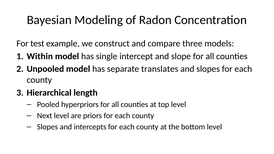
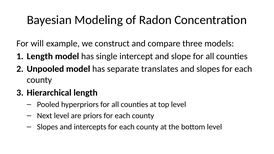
test: test -> will
Within at (40, 56): Within -> Length
